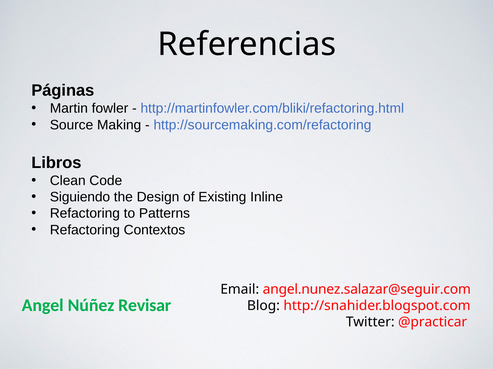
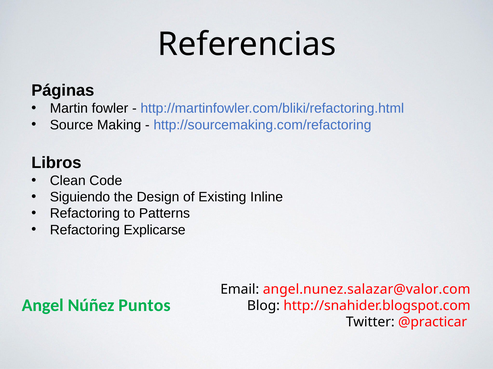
Contextos: Contextos -> Explicarse
angel.nunez.salazar@seguir.com: angel.nunez.salazar@seguir.com -> angel.nunez.salazar@valor.com
Revisar: Revisar -> Puntos
